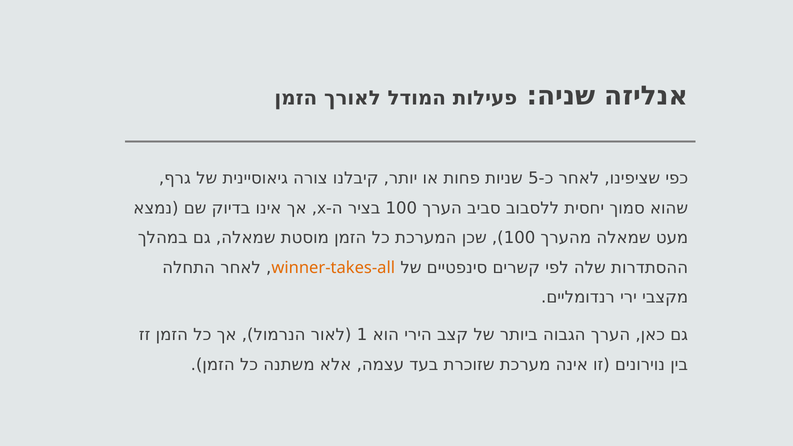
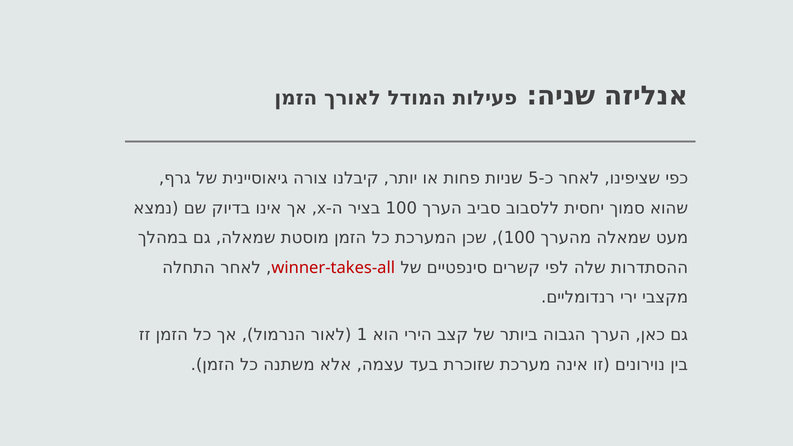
winner-takes-all colour: orange -> red
